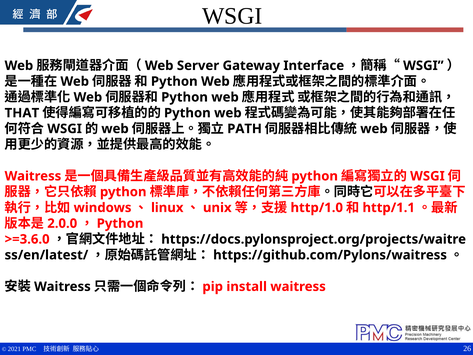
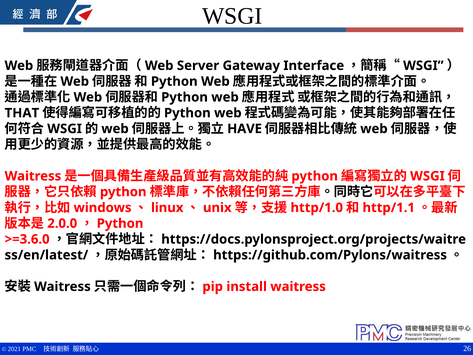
PATH: PATH -> HAVE
